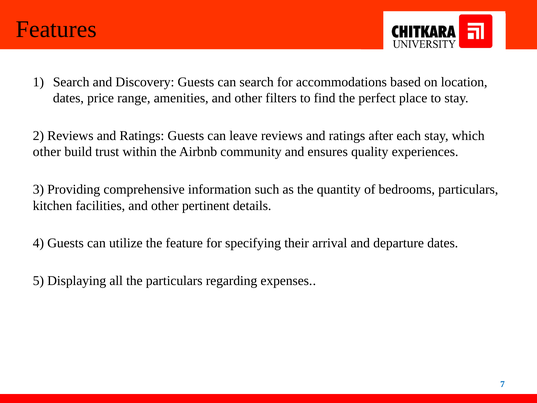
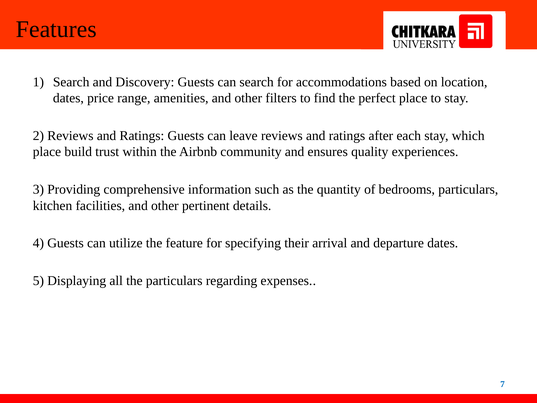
other at (47, 152): other -> place
